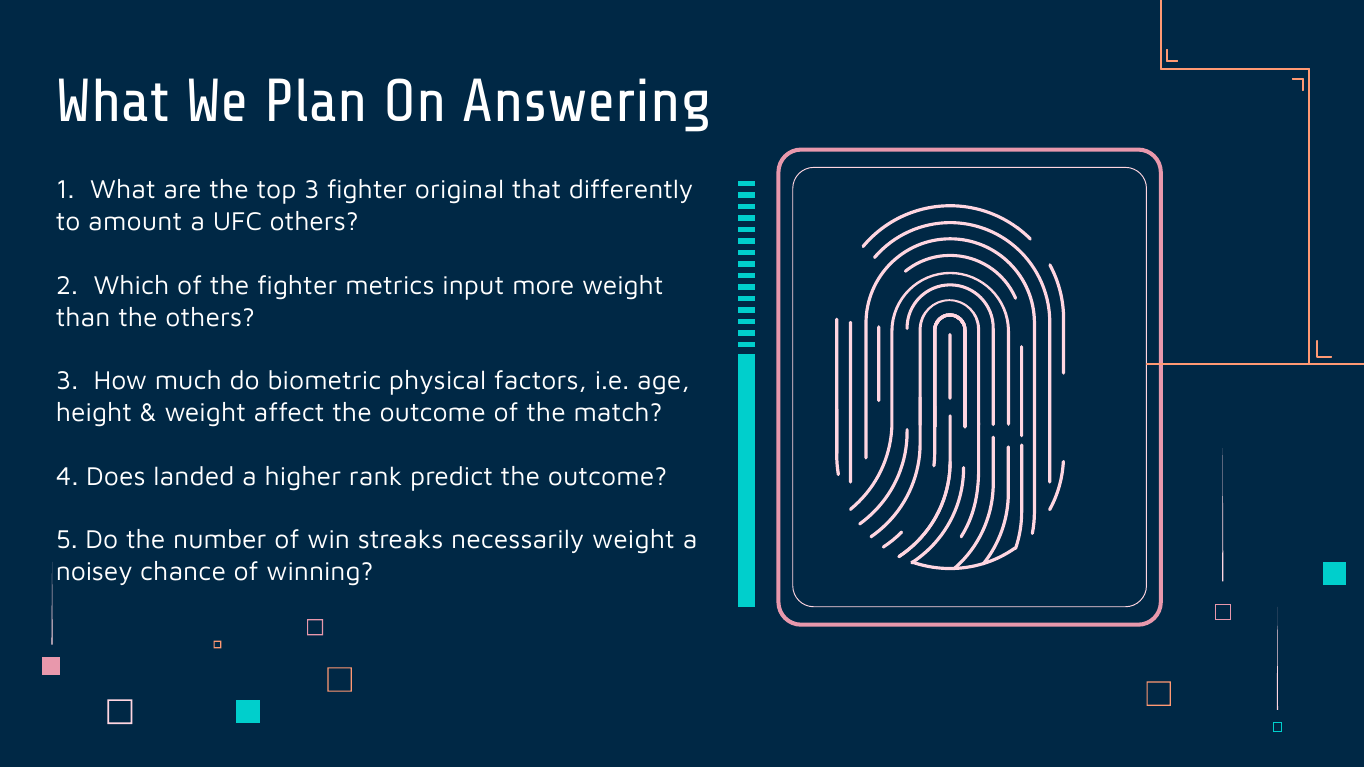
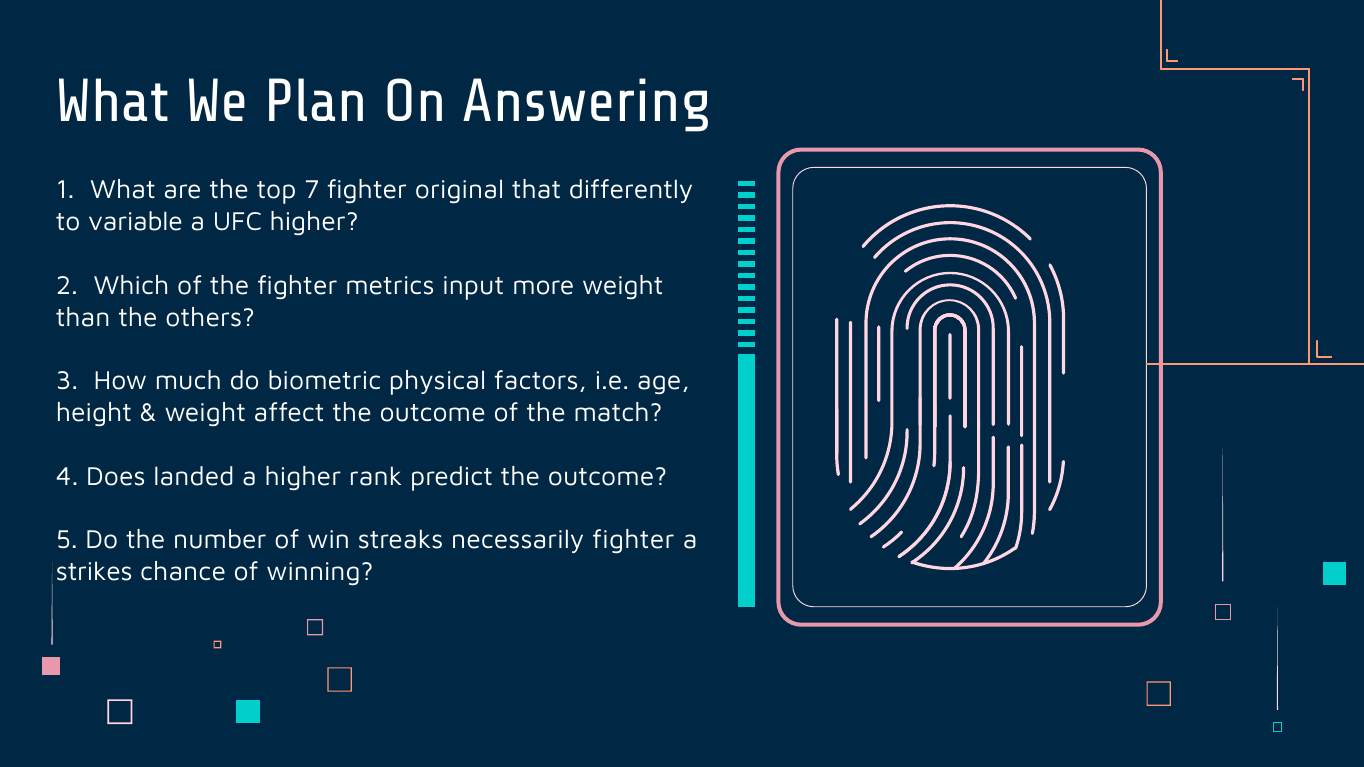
top 3: 3 -> 7
amount: amount -> variable
UFC others: others -> higher
necessarily weight: weight -> fighter
noisey: noisey -> strikes
